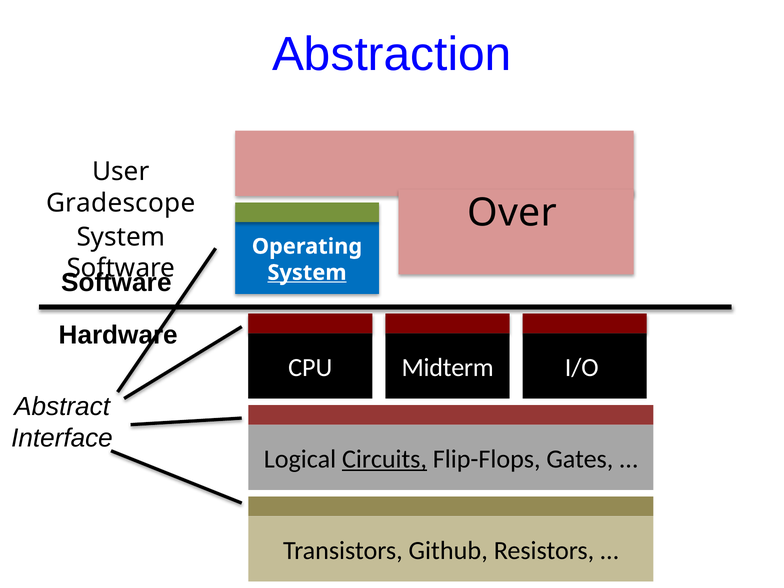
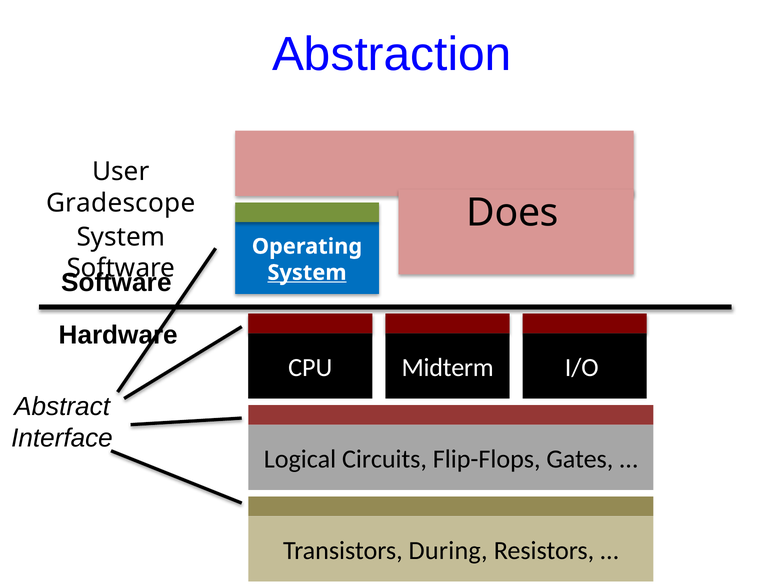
Over: Over -> Does
Circuits underline: present -> none
Github: Github -> During
